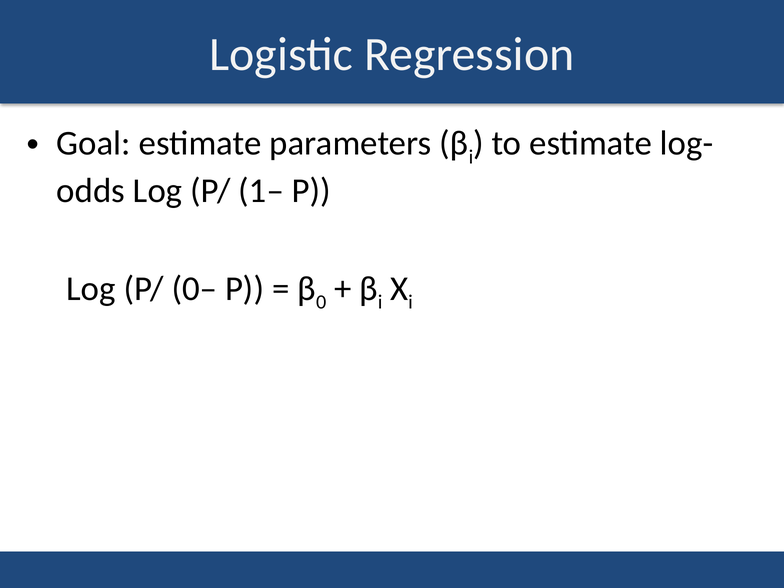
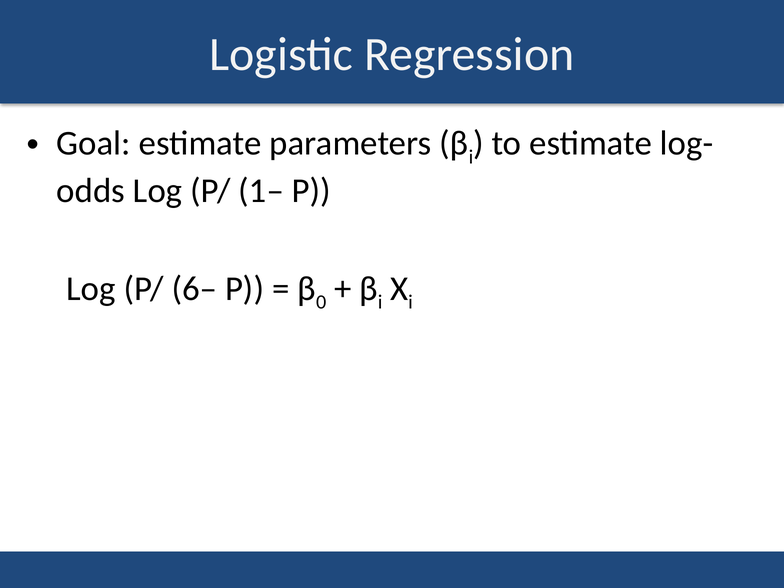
0–: 0– -> 6–
